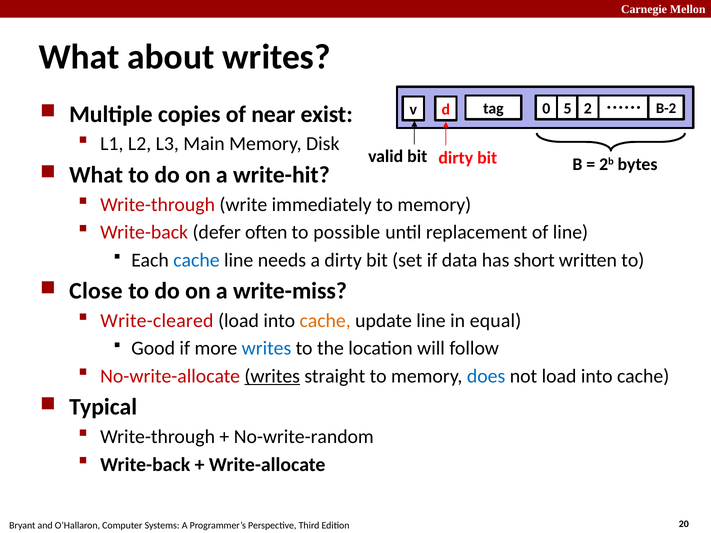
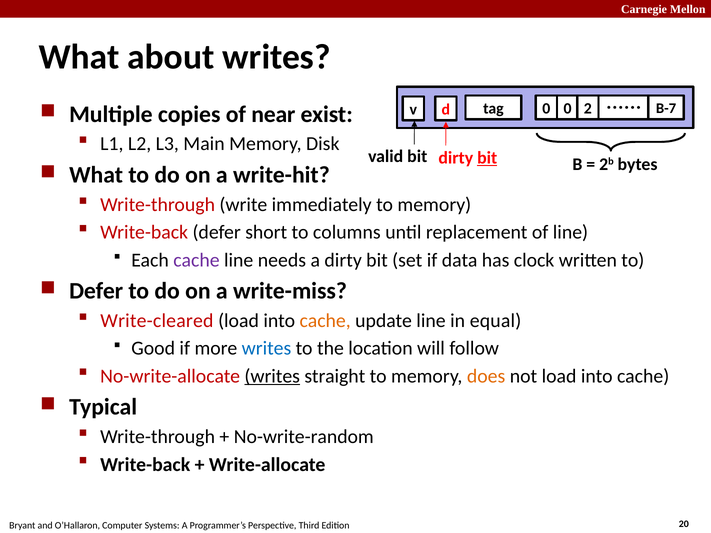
0 5: 5 -> 0
B-2: B-2 -> B-7
bit at (487, 158) underline: none -> present
often: often -> short
possible: possible -> columns
cache at (196, 260) colour: blue -> purple
short: short -> clock
Close at (96, 291): Close -> Defer
does colour: blue -> orange
